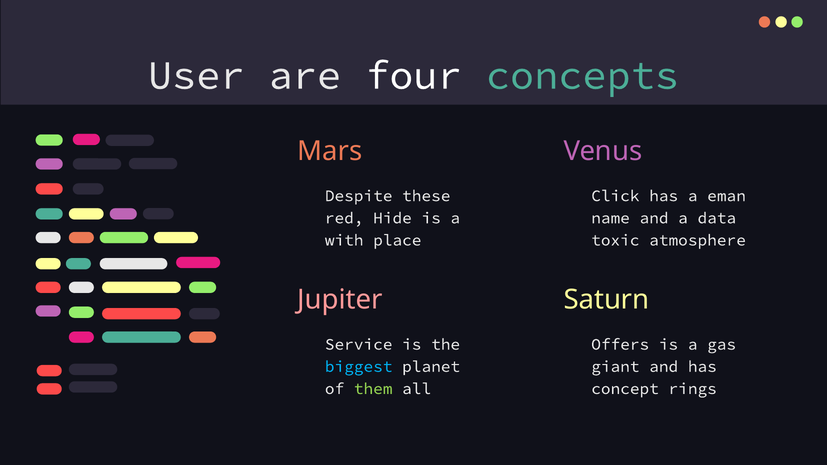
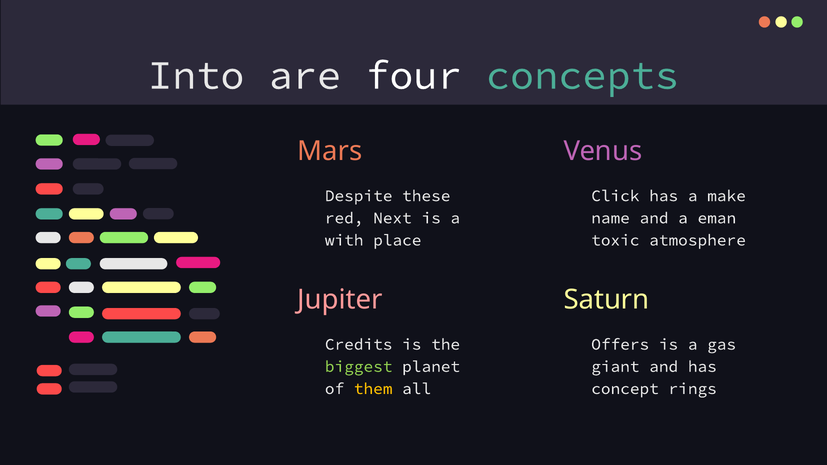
User: User -> Into
eman: eman -> make
Hide: Hide -> Next
data: data -> eman
Service: Service -> Credits
biggest colour: light blue -> light green
them colour: light green -> yellow
